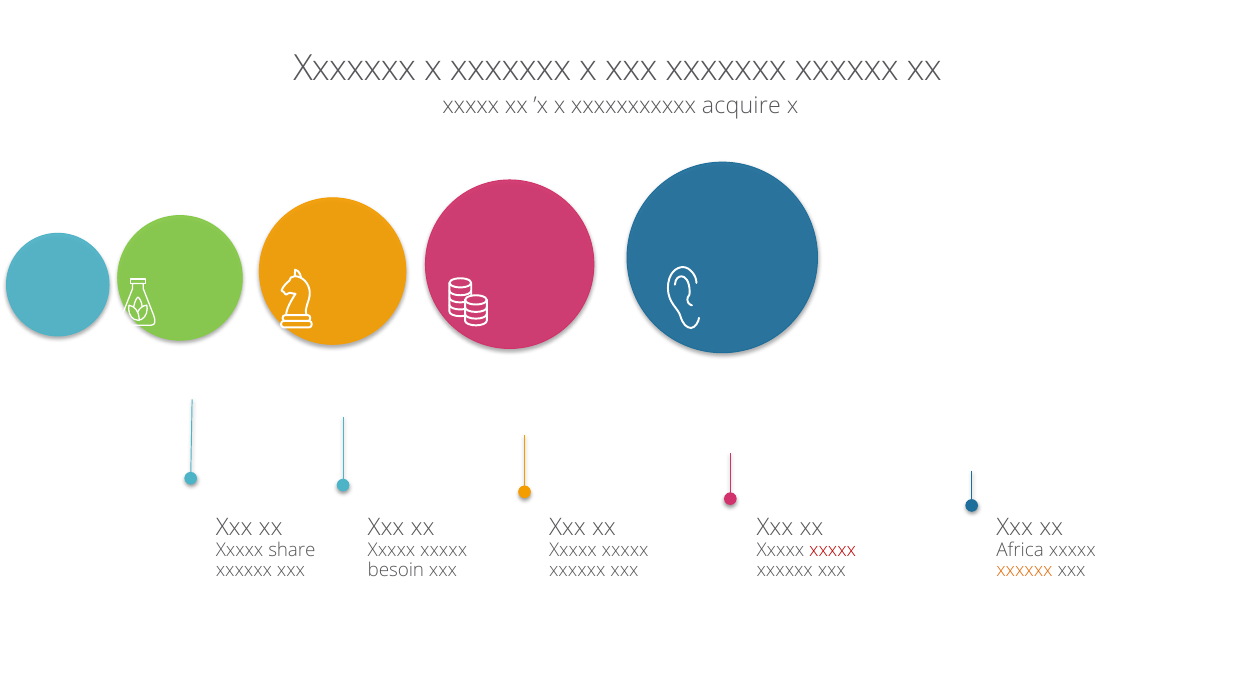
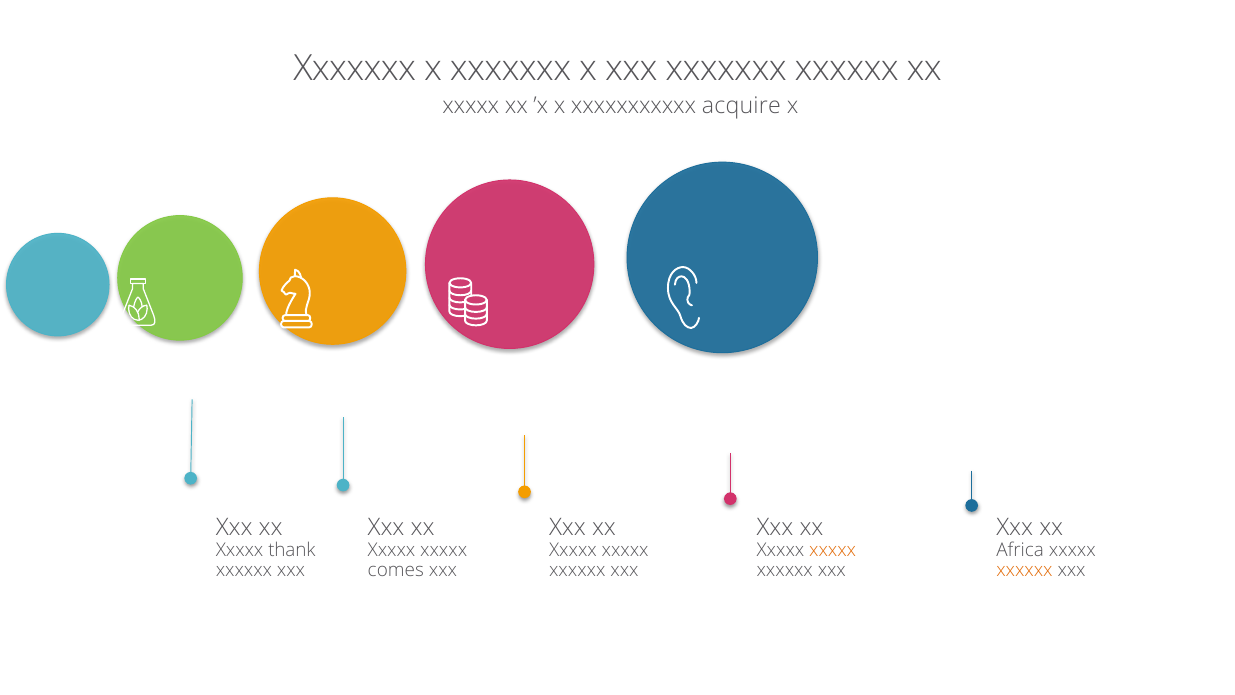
share: share -> thank
xxxxx at (833, 550) colour: red -> orange
besoin: besoin -> comes
